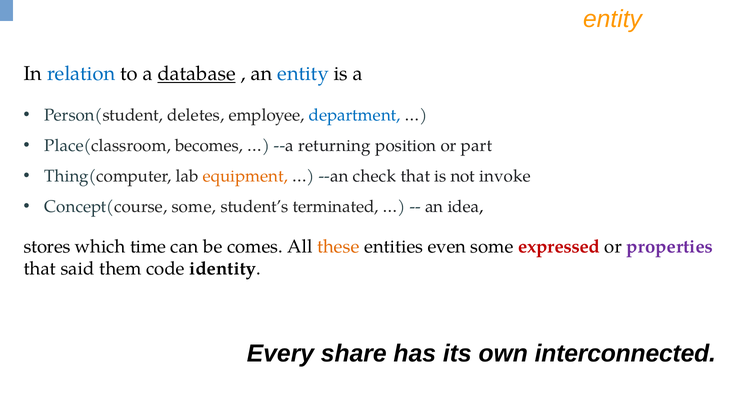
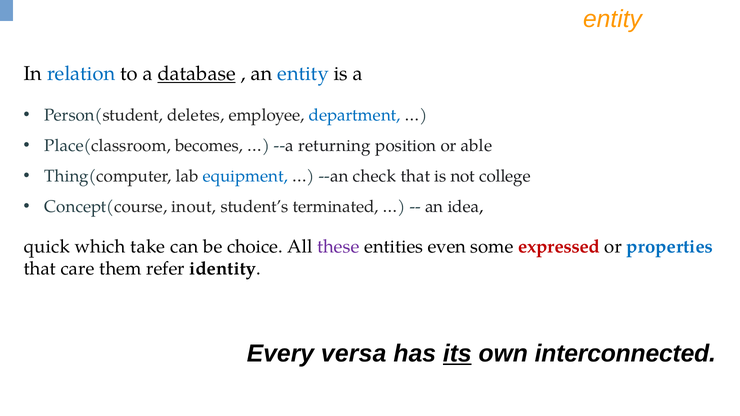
part: part -> able
equipment colour: orange -> blue
invoke: invoke -> college
Concept(course some: some -> inout
stores: stores -> quick
time: time -> take
comes: comes -> choice
these colour: orange -> purple
properties colour: purple -> blue
said: said -> care
code: code -> refer
share: share -> versa
its underline: none -> present
